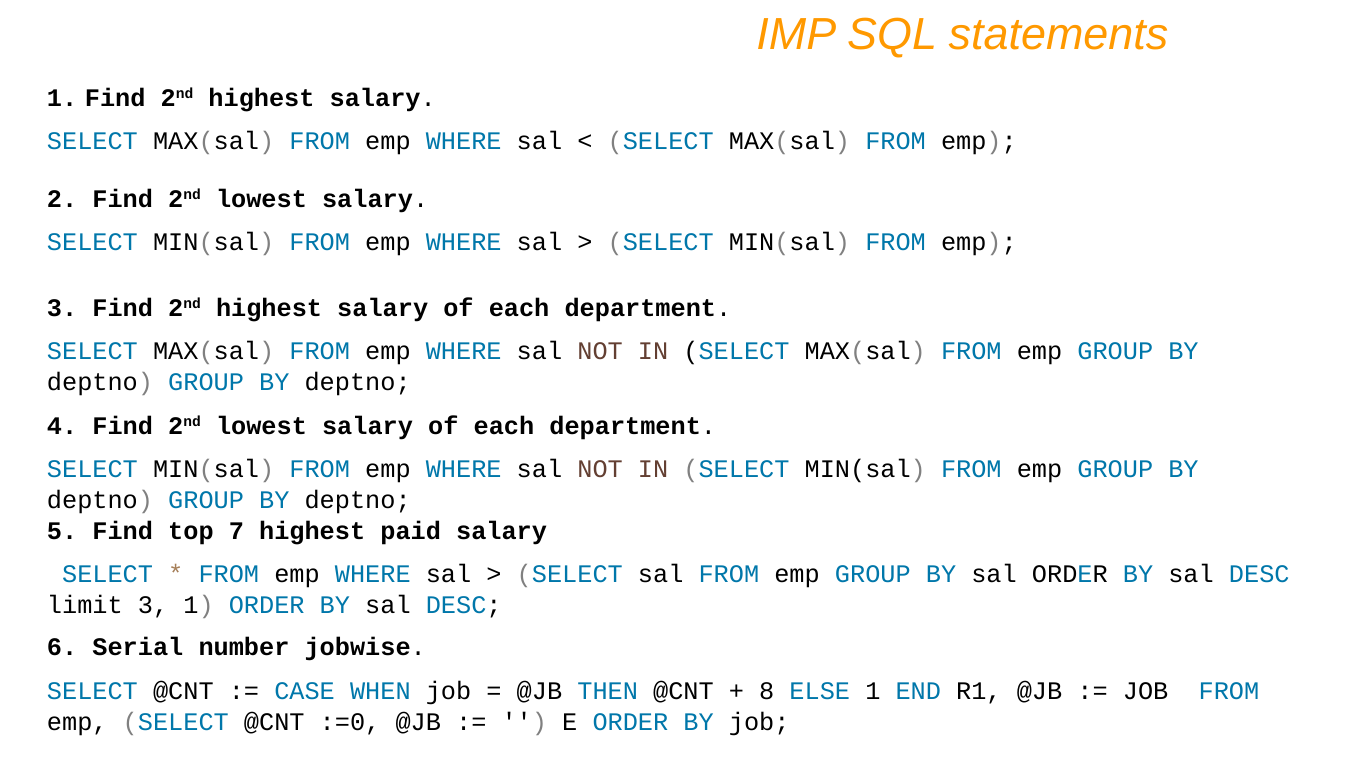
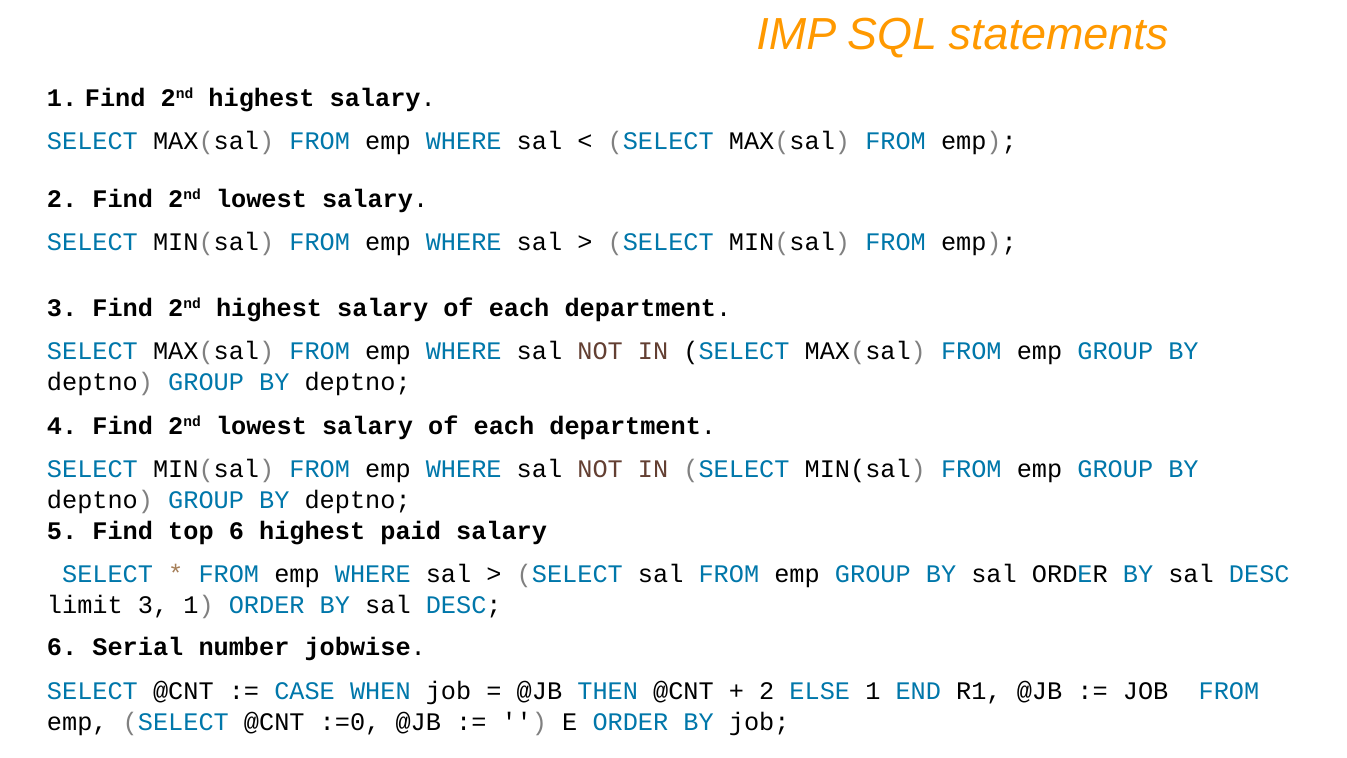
top 7: 7 -> 6
8 at (767, 691): 8 -> 2
